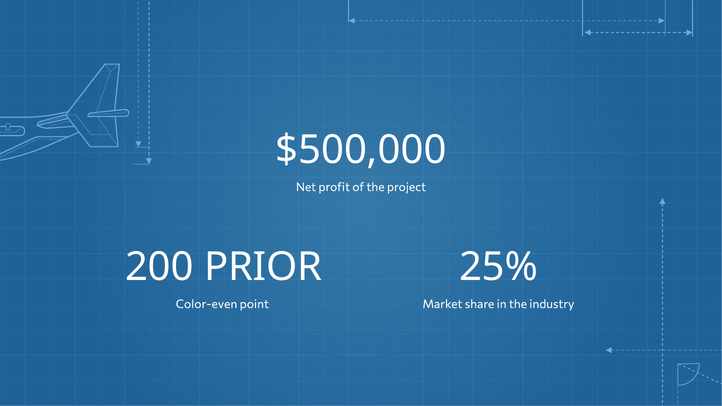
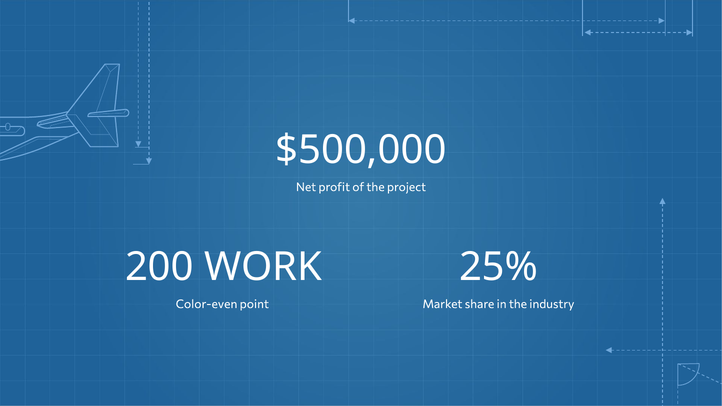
PRIOR: PRIOR -> WORK
